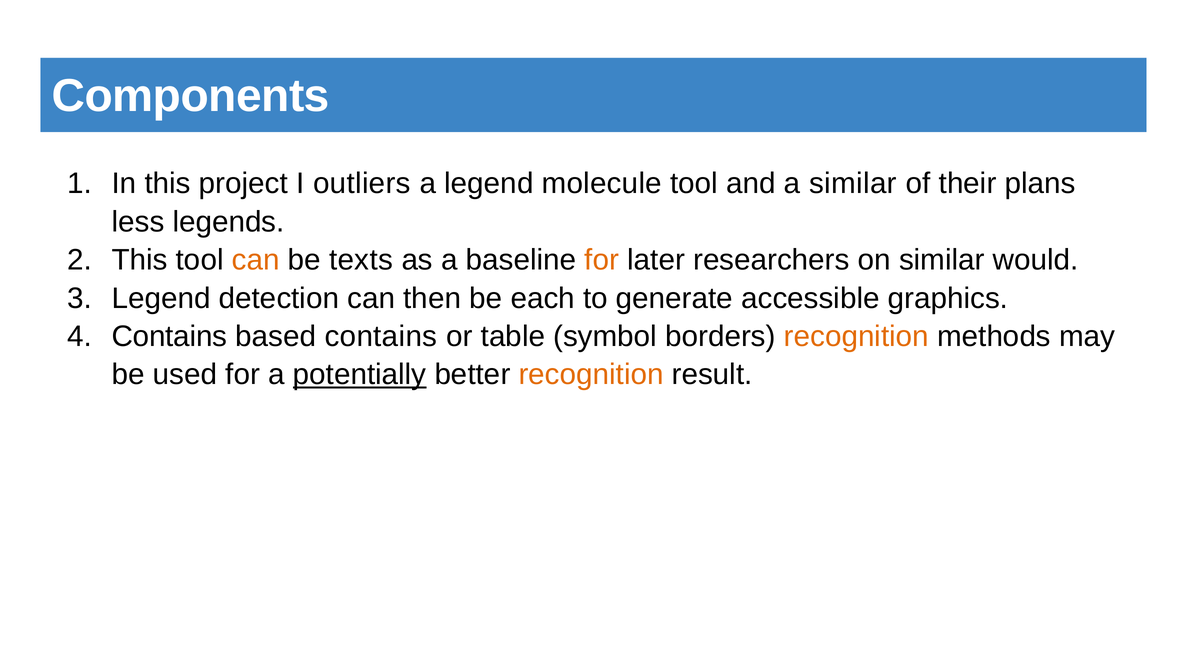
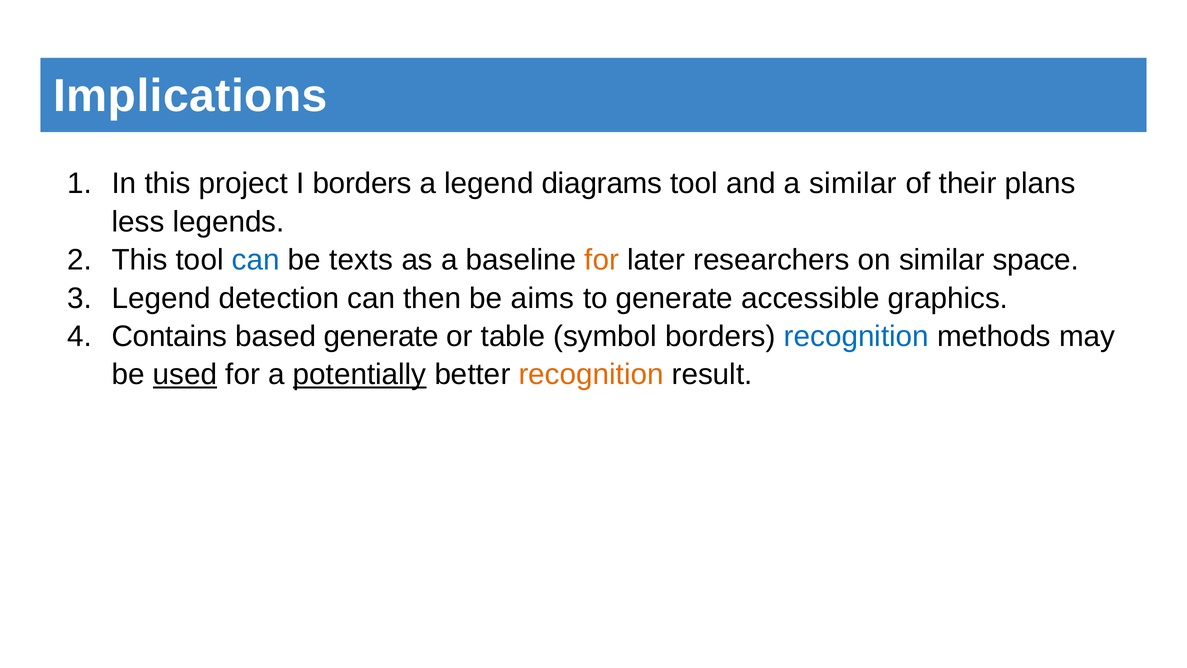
Components: Components -> Implications
I outliers: outliers -> borders
molecule: molecule -> diagrams
can at (256, 260) colour: orange -> blue
would: would -> space
each: each -> aims
based contains: contains -> generate
recognition at (856, 336) colour: orange -> blue
used underline: none -> present
